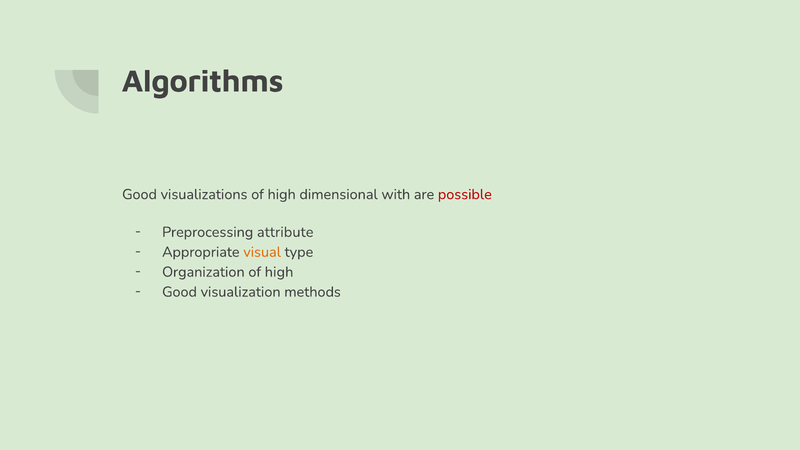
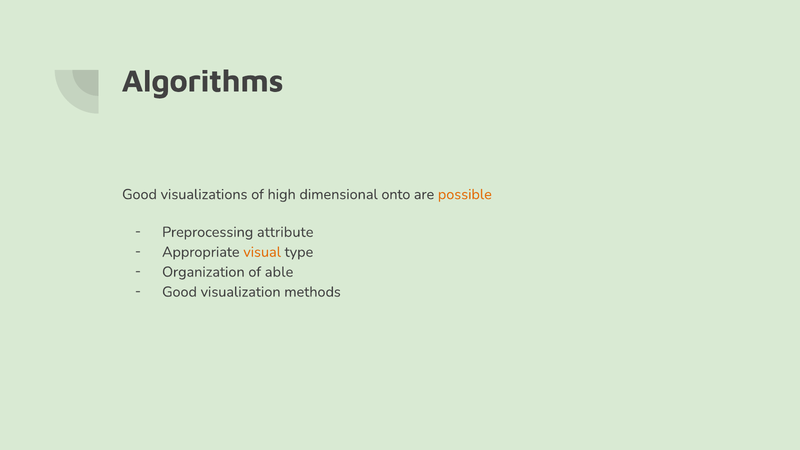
with: with -> onto
possible colour: red -> orange
Organization of high: high -> able
